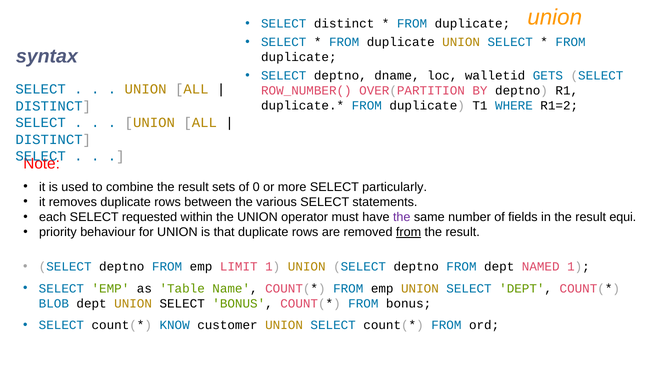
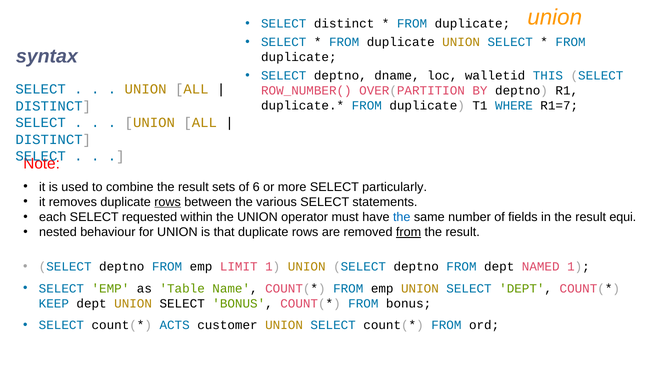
GETS: GETS -> THIS
R1=2: R1=2 -> R1=7
0: 0 -> 6
rows at (168, 202) underline: none -> present
the at (402, 217) colour: purple -> blue
priority: priority -> nested
BLOB: BLOB -> KEEP
KNOW: KNOW -> ACTS
